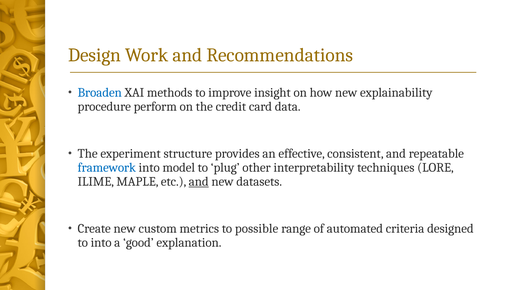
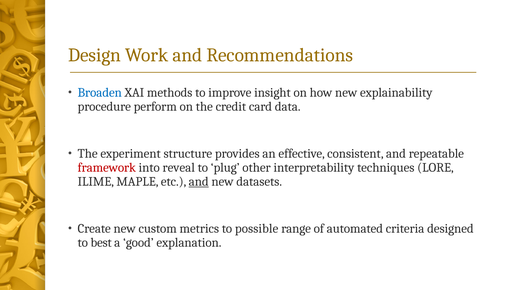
framework colour: blue -> red
model: model -> reveal
to into: into -> best
